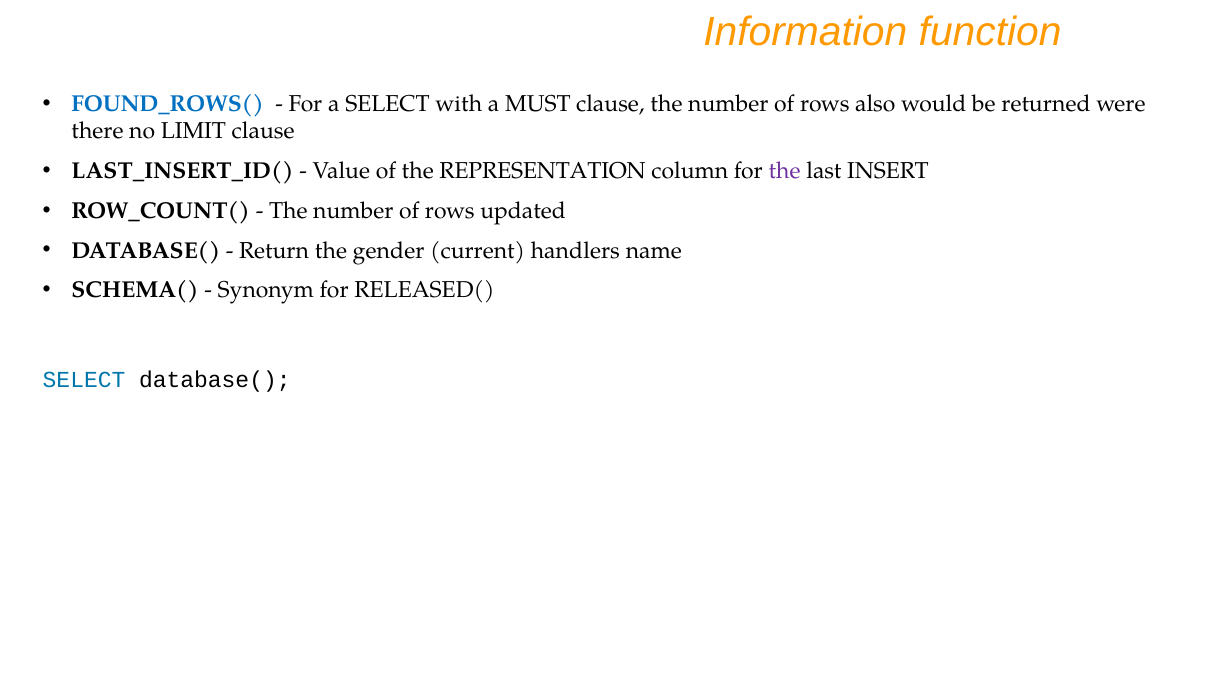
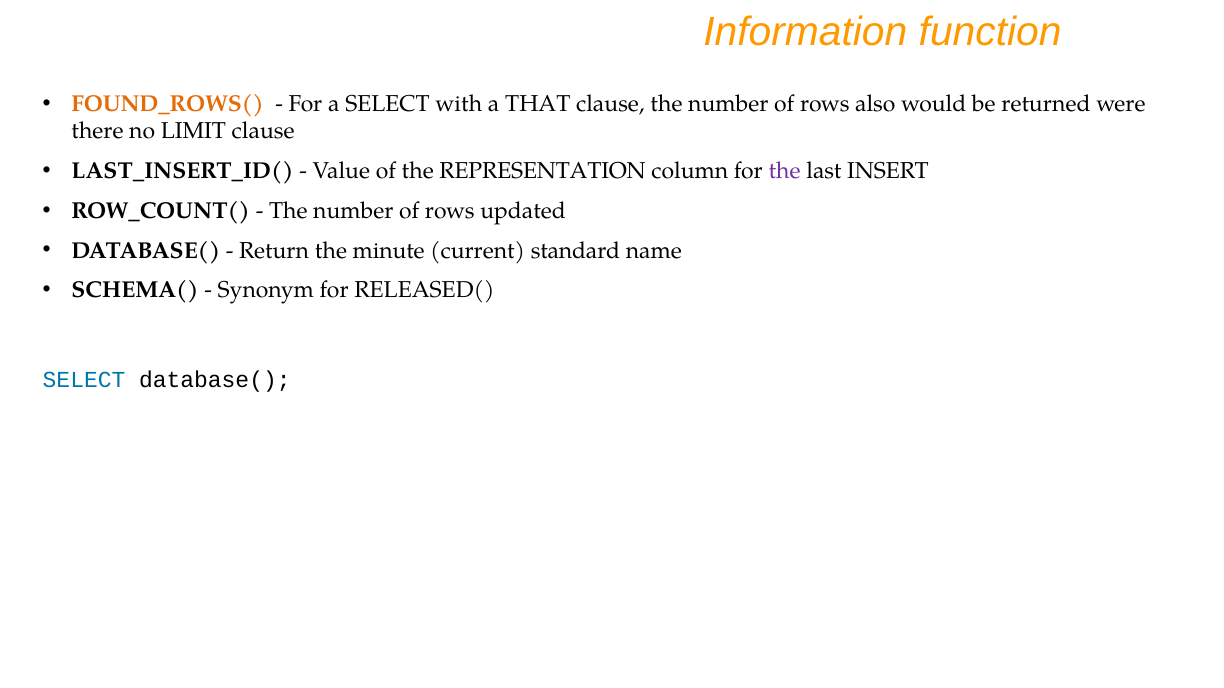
FOUND_ROWS( colour: blue -> orange
MUST: MUST -> THAT
gender: gender -> minute
handlers: handlers -> standard
